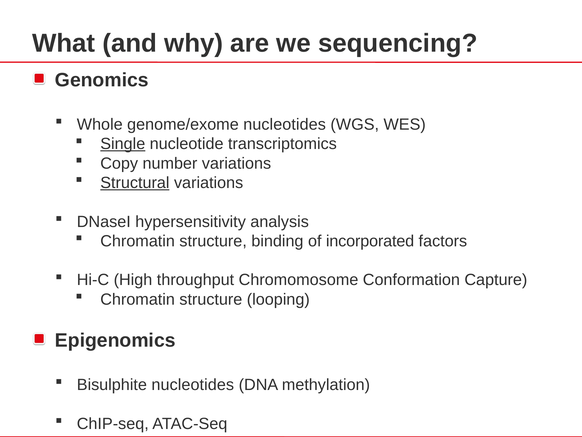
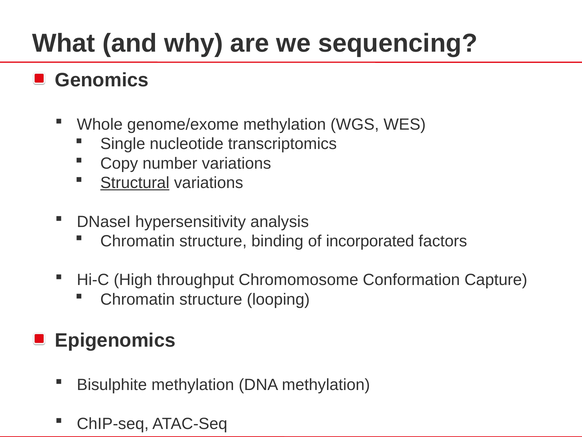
genome/exome nucleotides: nucleotides -> methylation
Single underline: present -> none
Bisulphite nucleotides: nucleotides -> methylation
